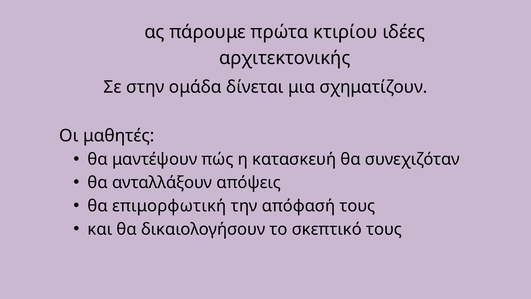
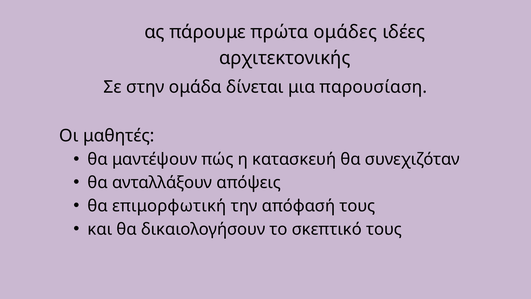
κτιρίου: κτιρίου -> ομάδες
σχηματίζουν: σχηματίζουν -> παρουσίαση
